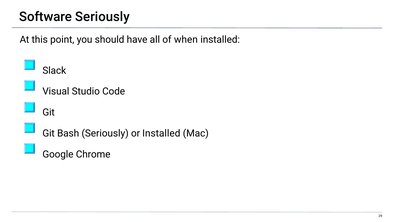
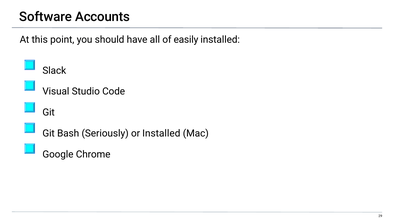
Software Seriously: Seriously -> Accounts
when: when -> easily
